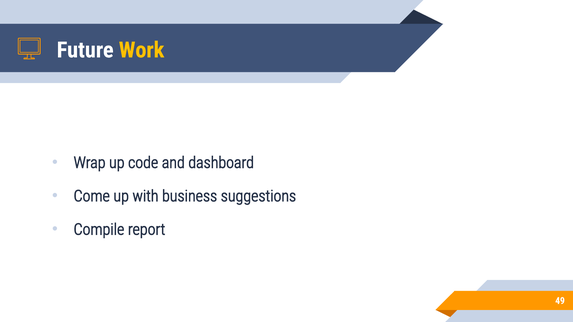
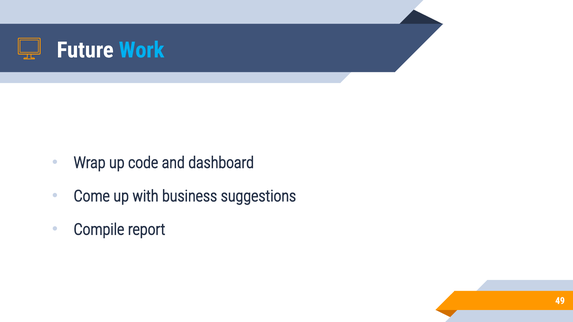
Work colour: yellow -> light blue
